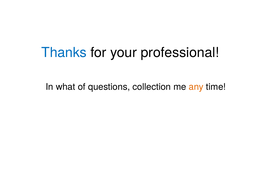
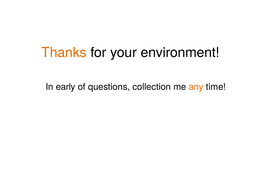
Thanks colour: blue -> orange
professional: professional -> environment
what: what -> early
